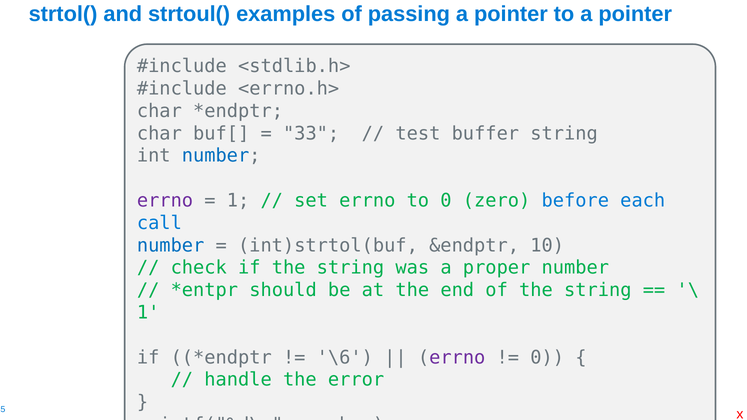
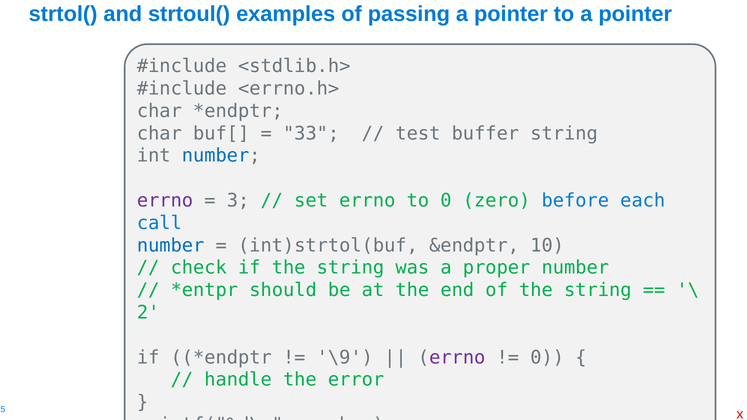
1 at (238, 201): 1 -> 3
1 at (148, 313): 1 -> 2
\6: \6 -> \9
